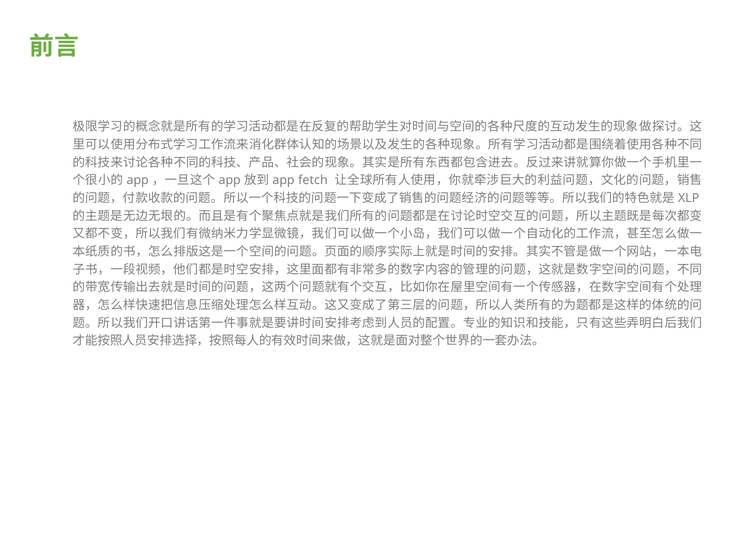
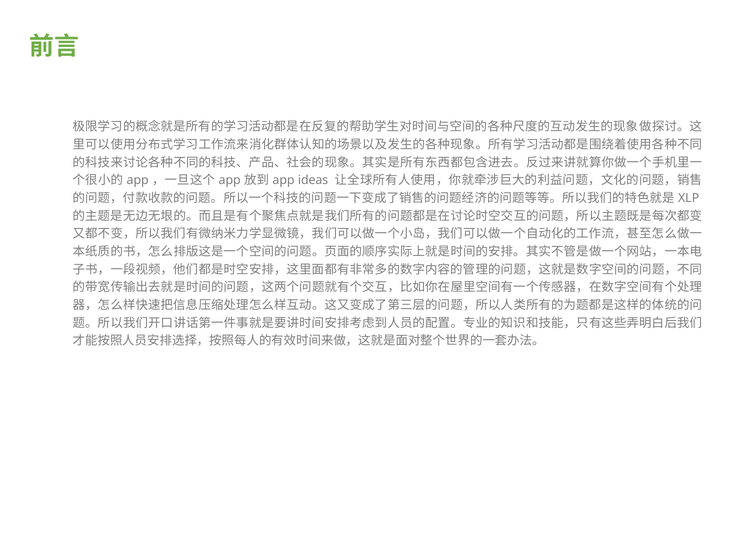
fetch: fetch -> ideas
